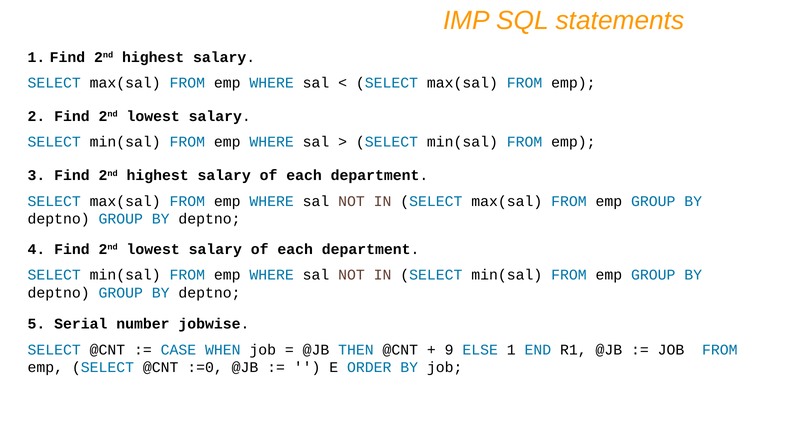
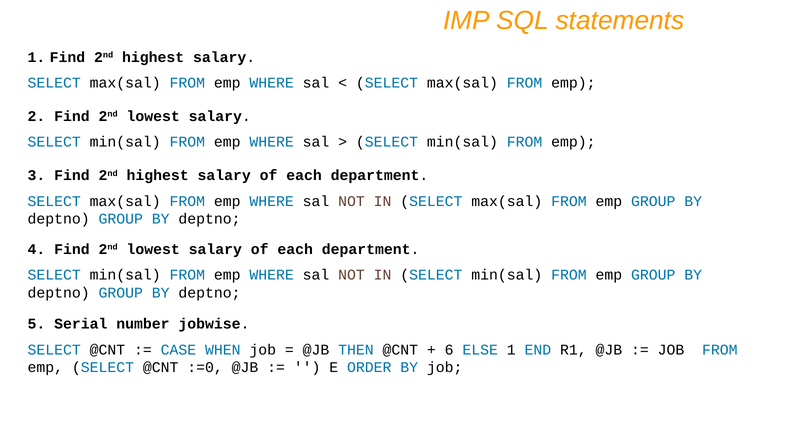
9: 9 -> 6
